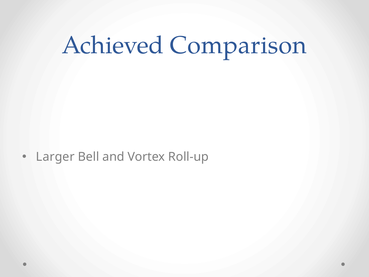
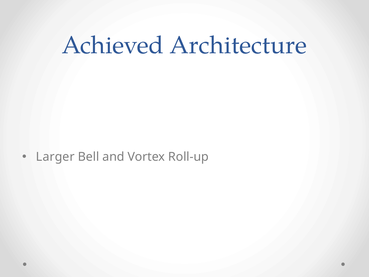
Comparison: Comparison -> Architecture
